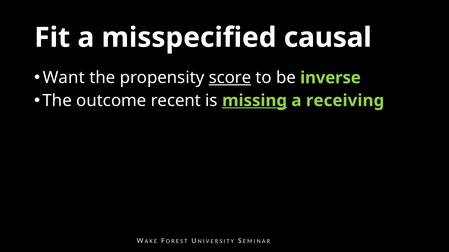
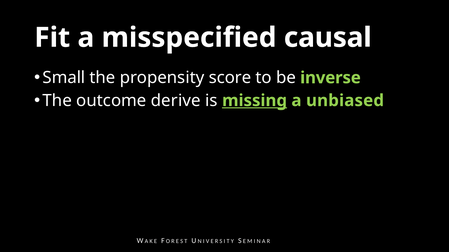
Want: Want -> Small
score underline: present -> none
recent: recent -> derive
receiving: receiving -> unbiased
